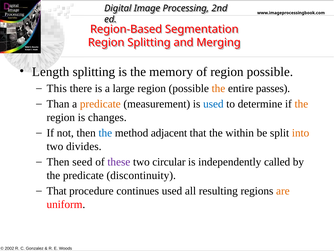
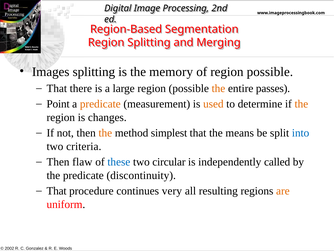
Length: Length -> Images
This at (57, 88): This -> That
Than: Than -> Point
used at (213, 104) colour: blue -> orange
the at (105, 133) colour: blue -> orange
adjacent: adjacent -> simplest
within: within -> means
into colour: orange -> blue
divides: divides -> criteria
seed: seed -> flaw
these colour: purple -> blue
continues used: used -> very
